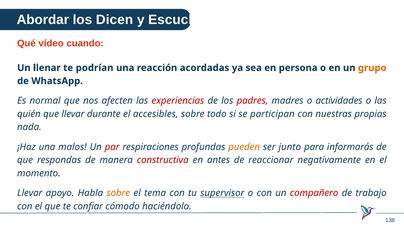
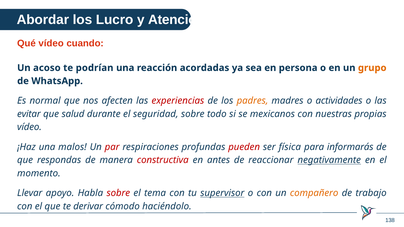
Dicen: Dicen -> Lucro
Escucha: Escucha -> Atención
llenar: llenar -> acoso
padres colour: red -> orange
quién: quién -> evitar
que llevar: llevar -> salud
accesibles: accesibles -> seguridad
participan: participan -> mexicanos
nada at (29, 127): nada -> vídeo
pueden colour: orange -> red
junto: junto -> física
negativamente underline: none -> present
sobre at (118, 193) colour: orange -> red
compañero colour: red -> orange
confiar: confiar -> derivar
